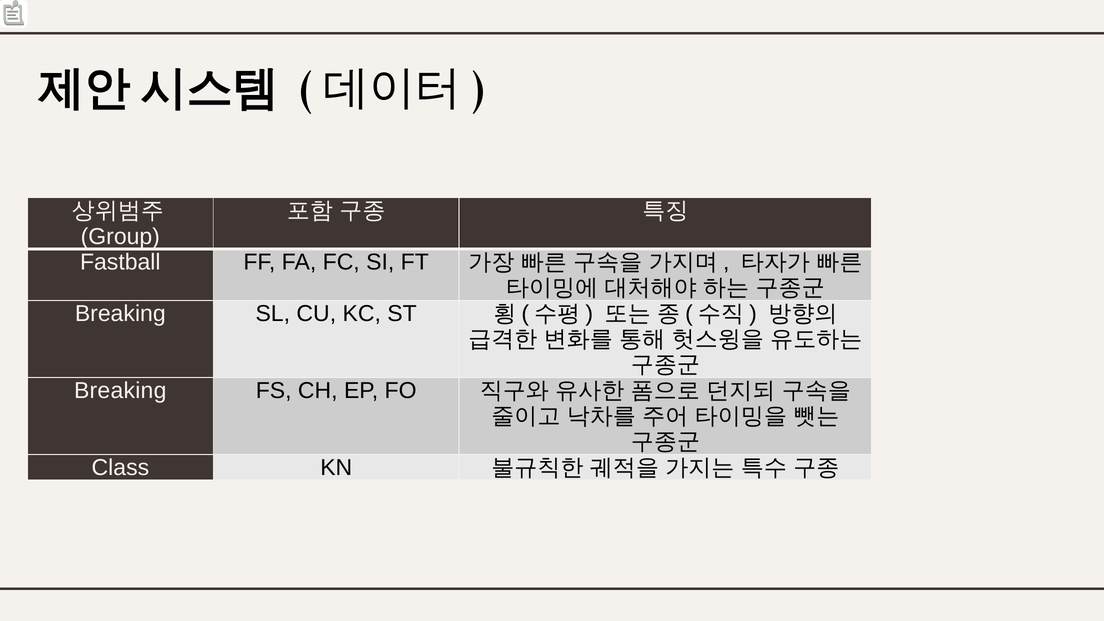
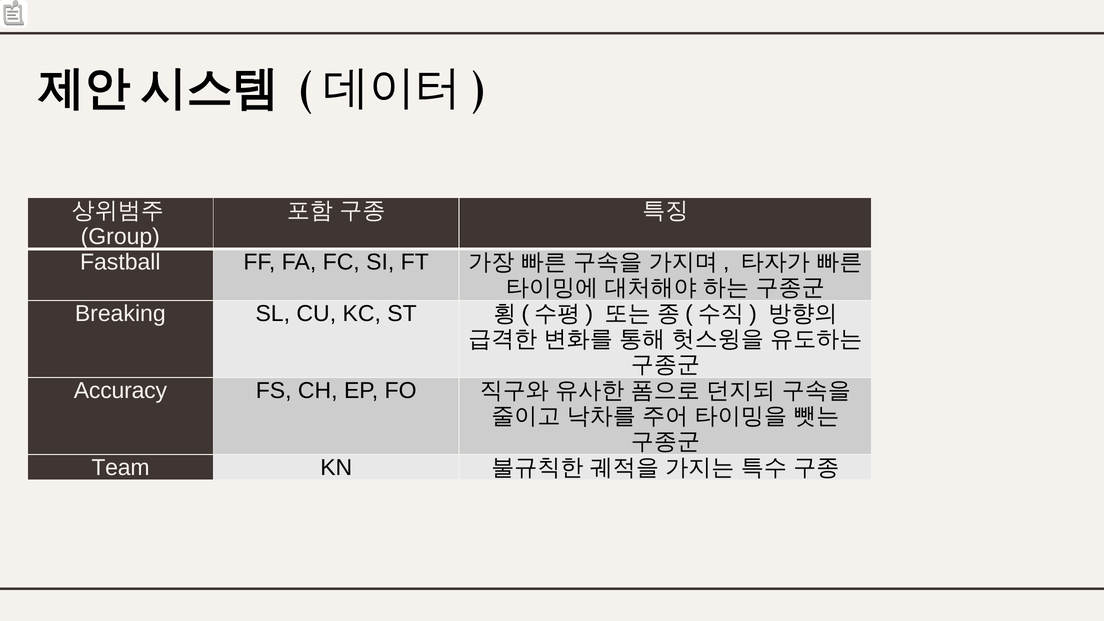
Breaking at (120, 391): Breaking -> Accuracy
Class: Class -> Team
